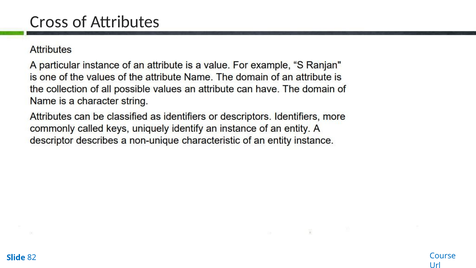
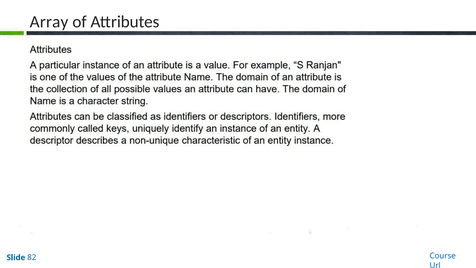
Cross: Cross -> Array
